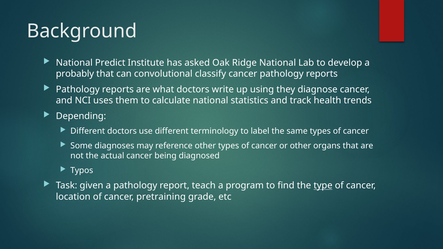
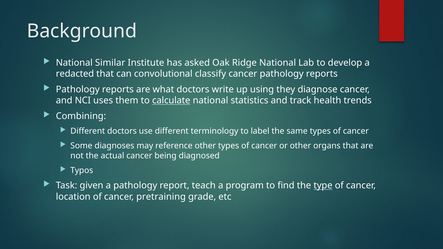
Predict: Predict -> Similar
probably: probably -> redacted
calculate underline: none -> present
Depending: Depending -> Combining
